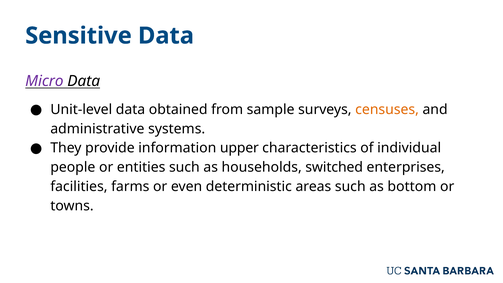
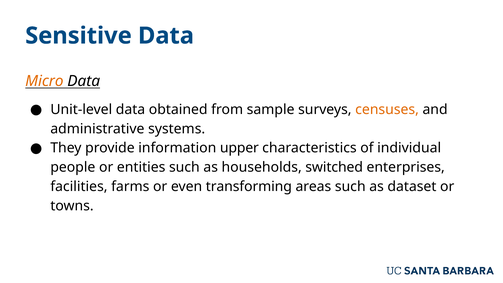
Micro colour: purple -> orange
deterministic: deterministic -> transforming
bottom: bottom -> dataset
